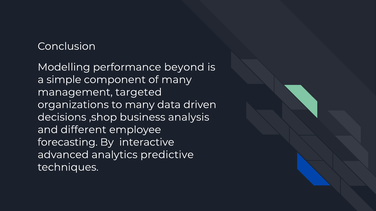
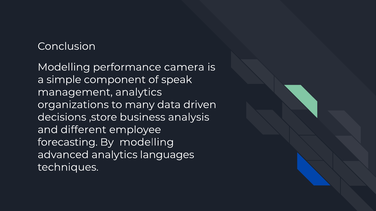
beyond: beyond -> camera
of many: many -> speak
management targeted: targeted -> analytics
,shop: ,shop -> ,store
By interactive: interactive -> modelling
predictive: predictive -> languages
